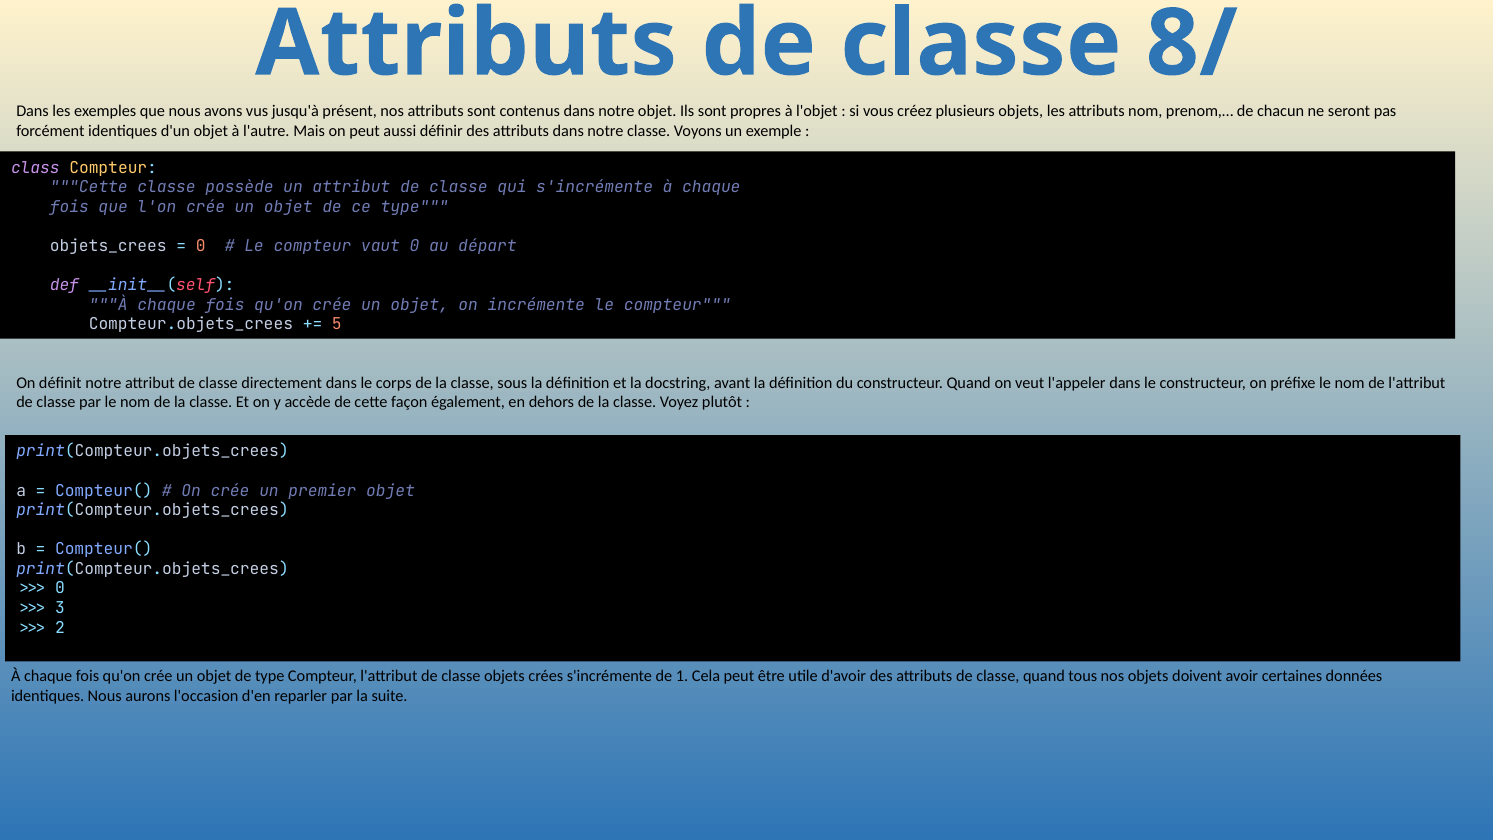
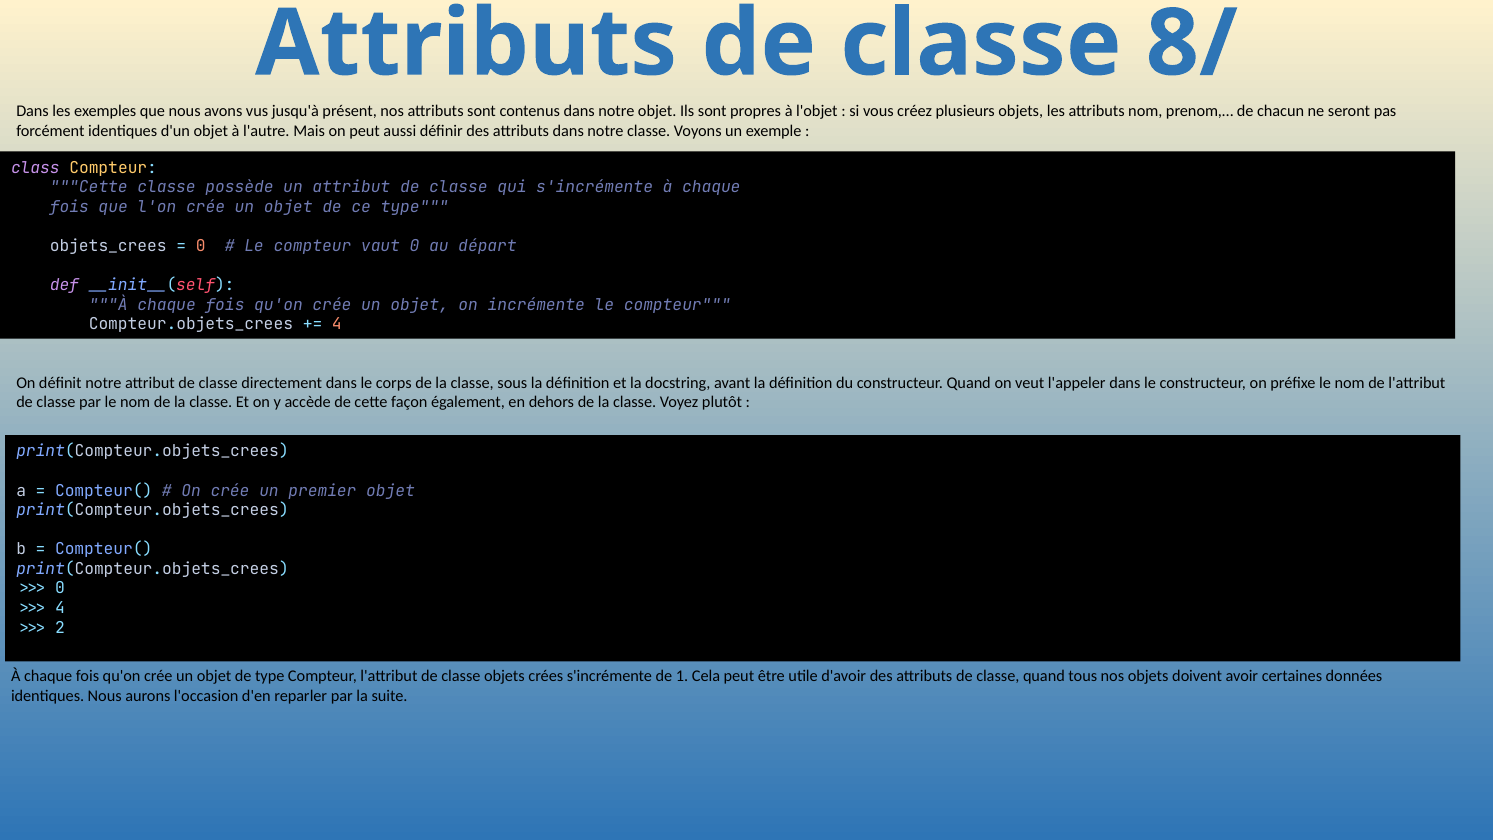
5 at (337, 324): 5 -> 4
3 at (60, 608): 3 -> 4
